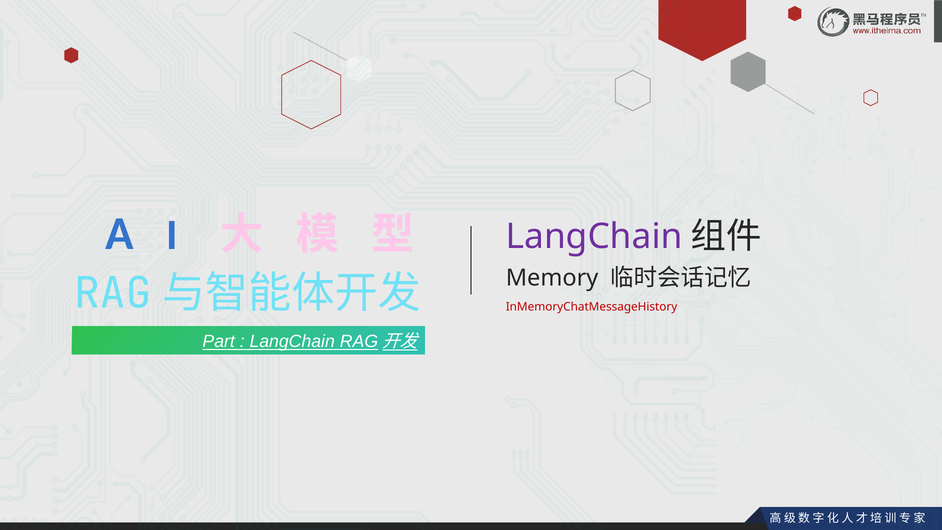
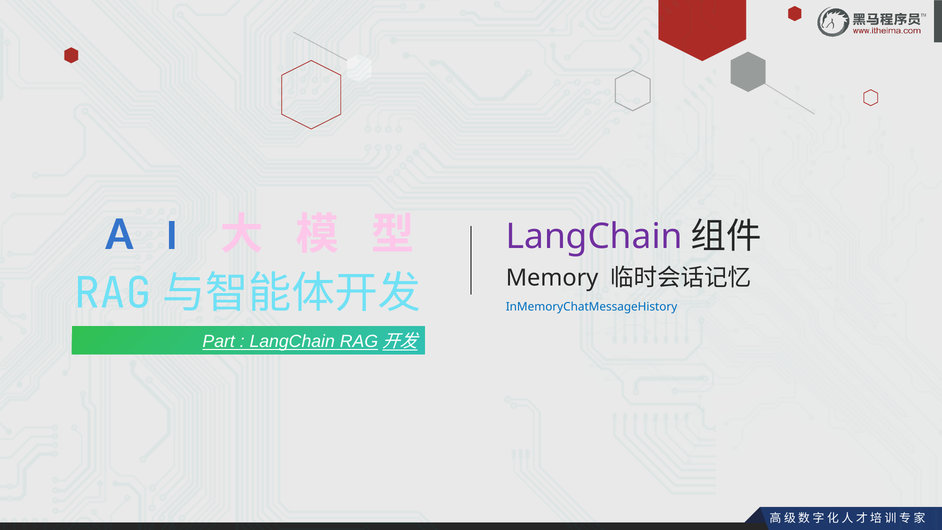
InMemoryChatMessageHistory colour: red -> blue
